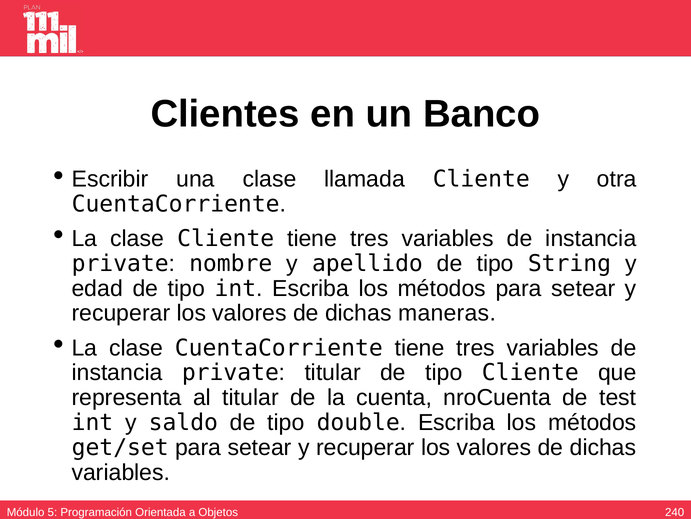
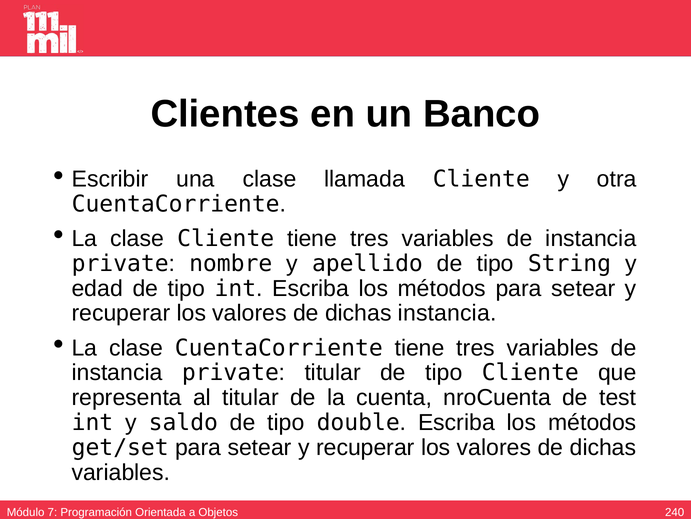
dichas maneras: maneras -> instancia
5: 5 -> 7
